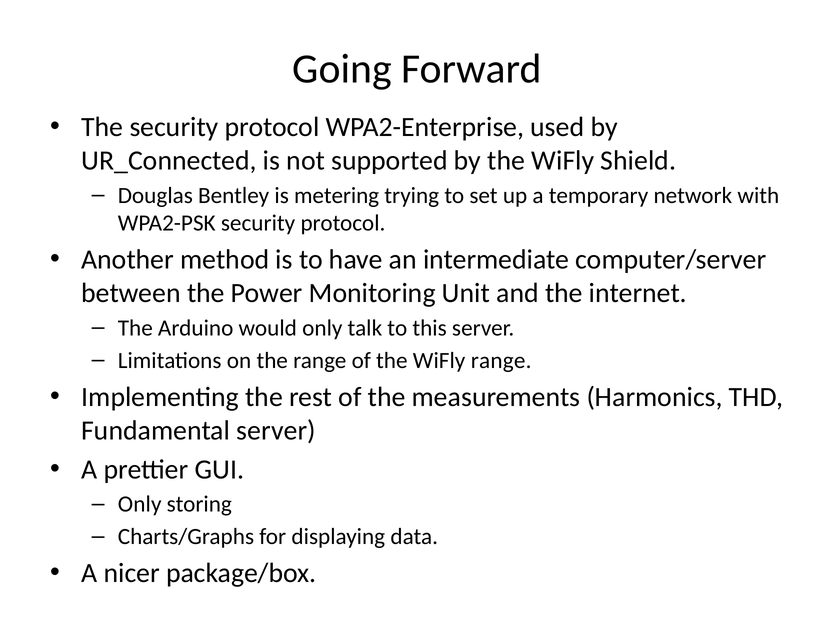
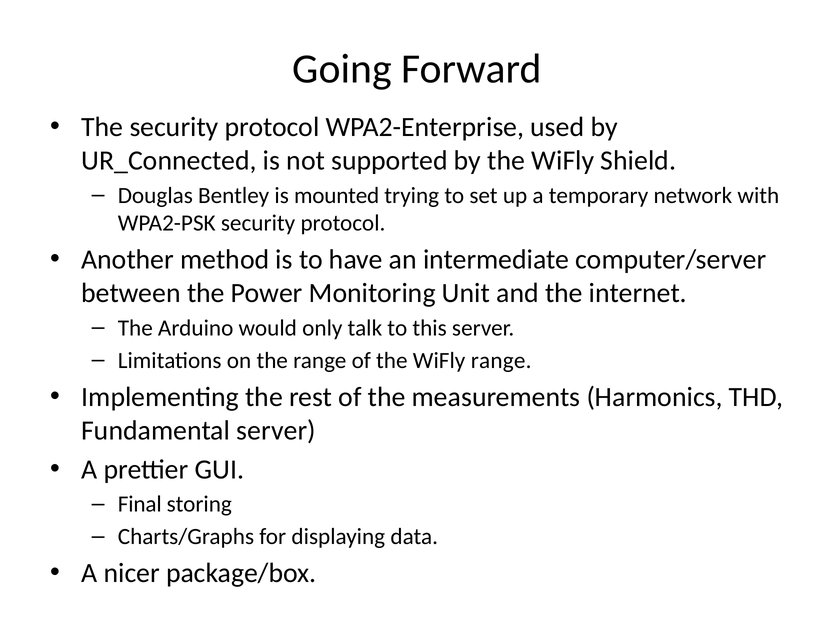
metering: metering -> mounted
Only at (140, 504): Only -> Final
